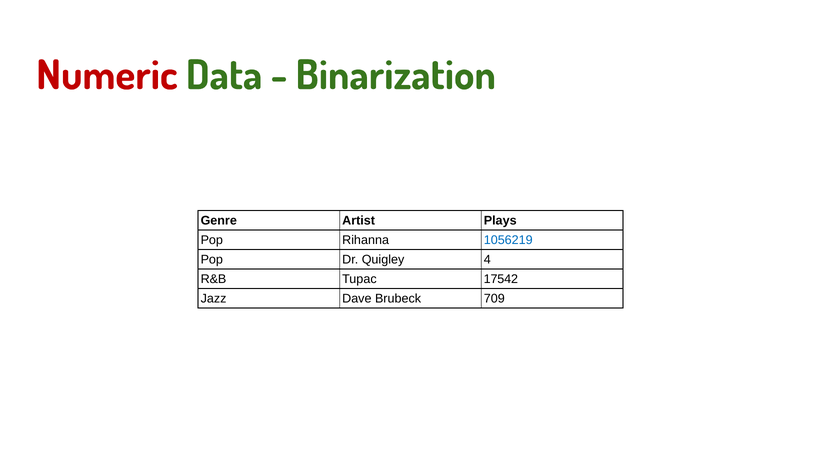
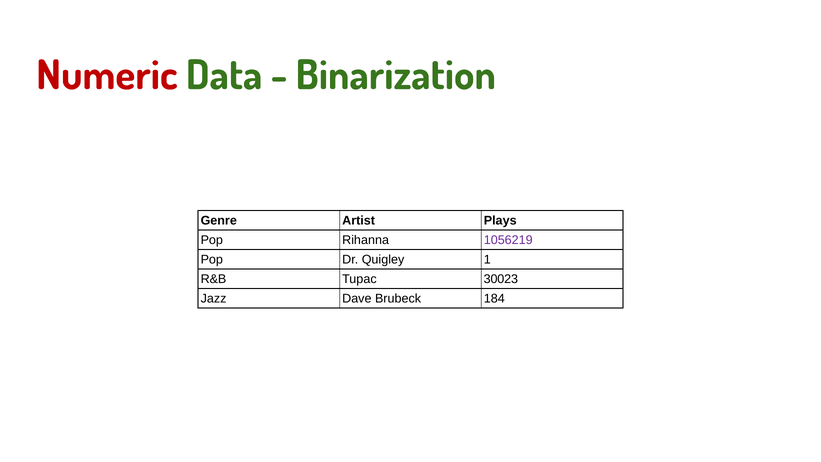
1056219 colour: blue -> purple
4: 4 -> 1
17542: 17542 -> 30023
709: 709 -> 184
